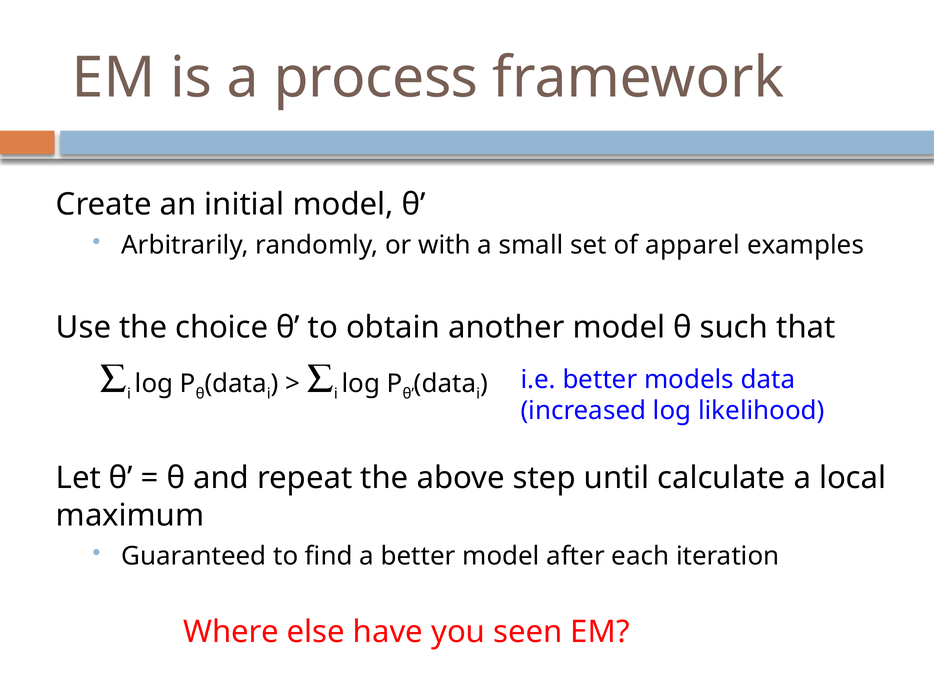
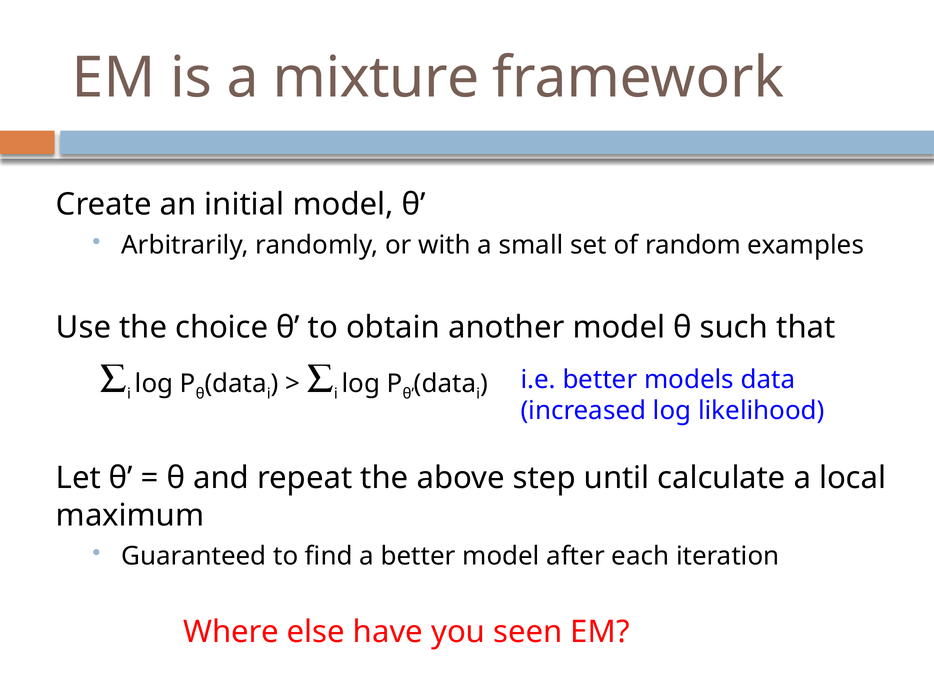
process: process -> mixture
apparel: apparel -> random
